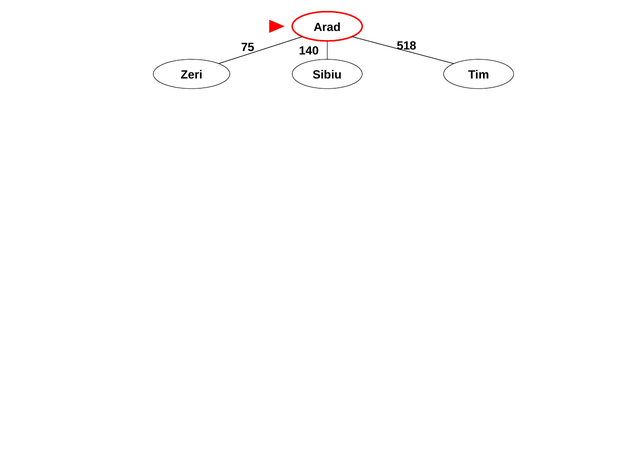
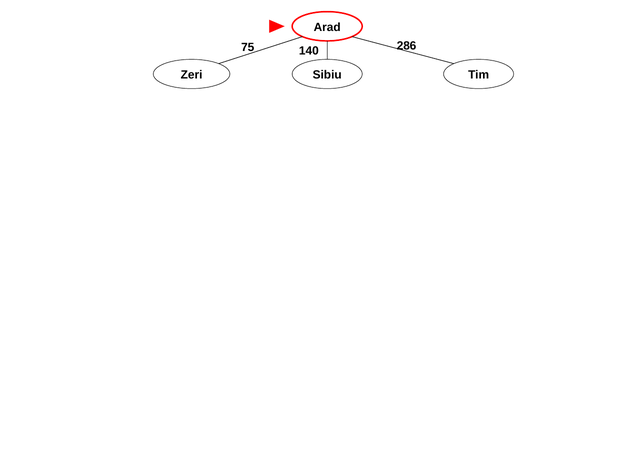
518: 518 -> 286
